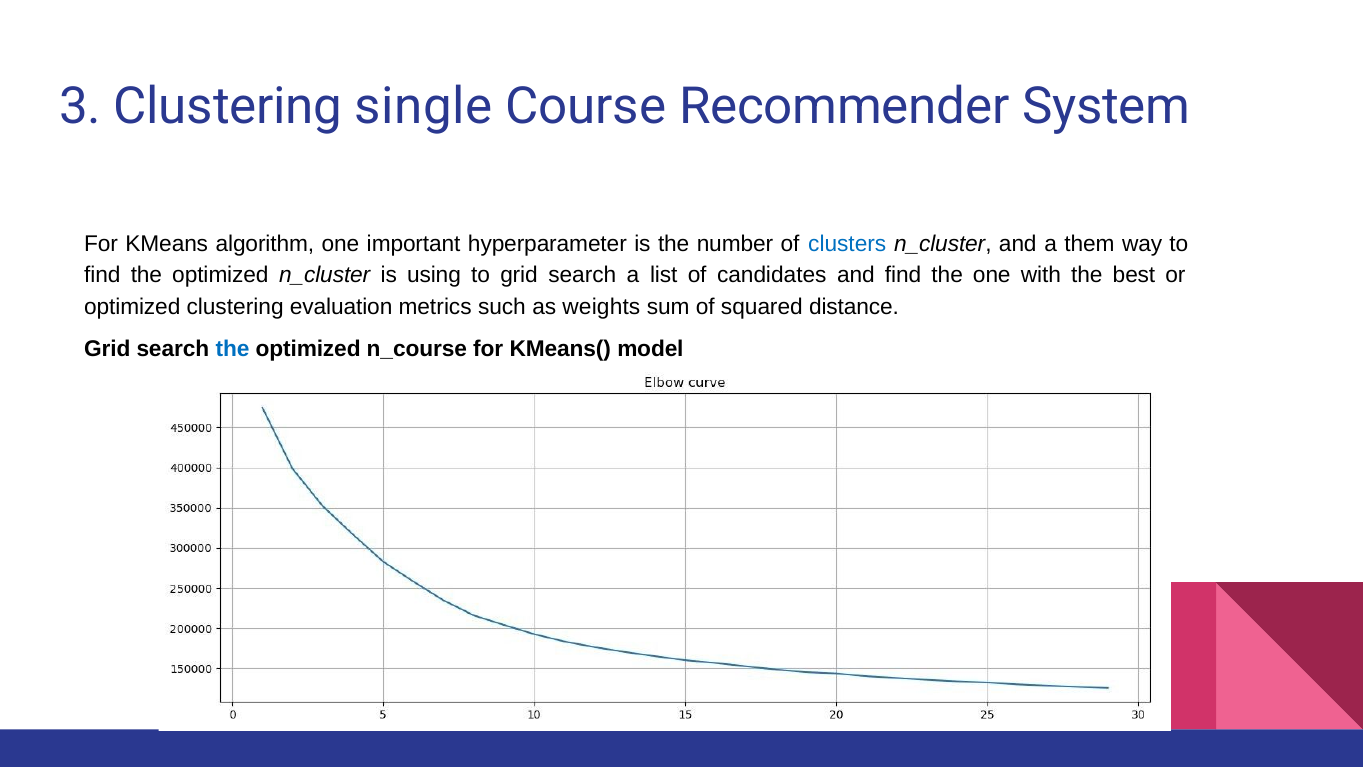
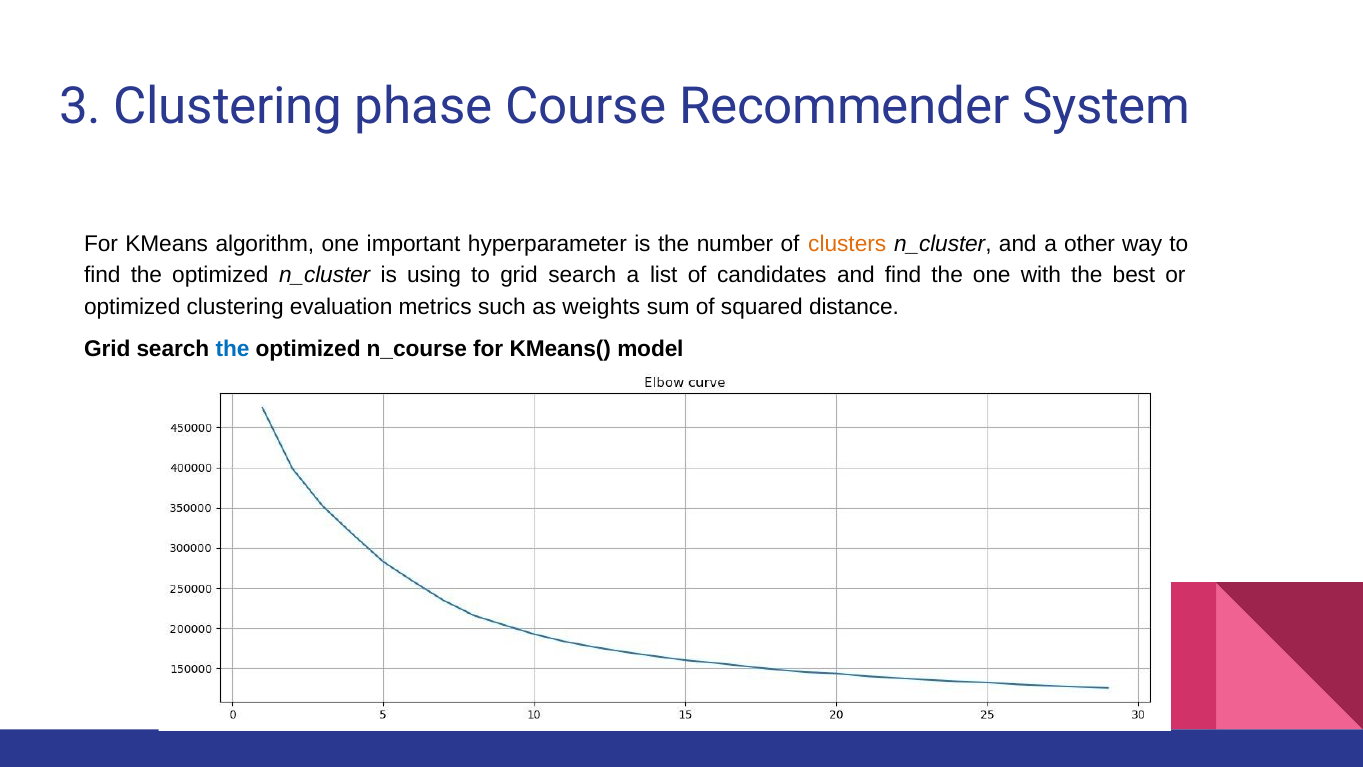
single: single -> phase
clusters colour: blue -> orange
them: them -> other
